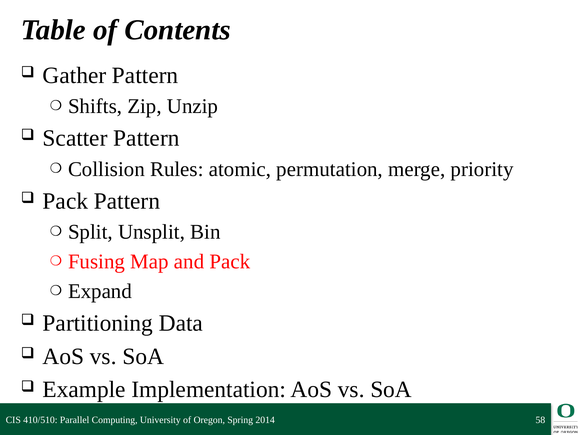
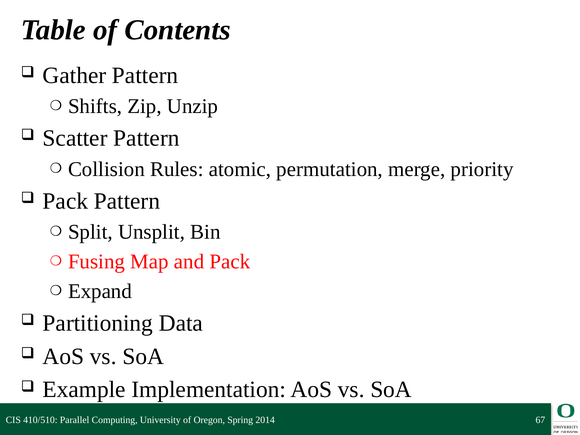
58: 58 -> 67
